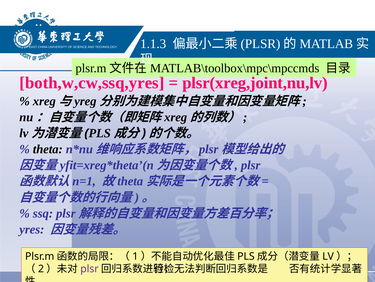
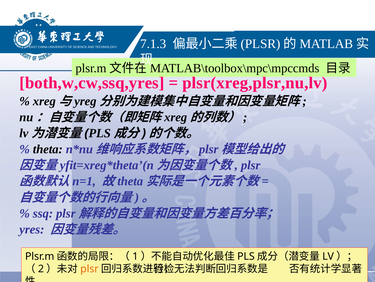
1.1.3: 1.1.3 -> 7.1.3
plsr(xreg,joint,nu,lv: plsr(xreg,joint,nu,lv -> plsr(xreg,plsr,nu,lv
plsr at (89, 268) colour: purple -> orange
